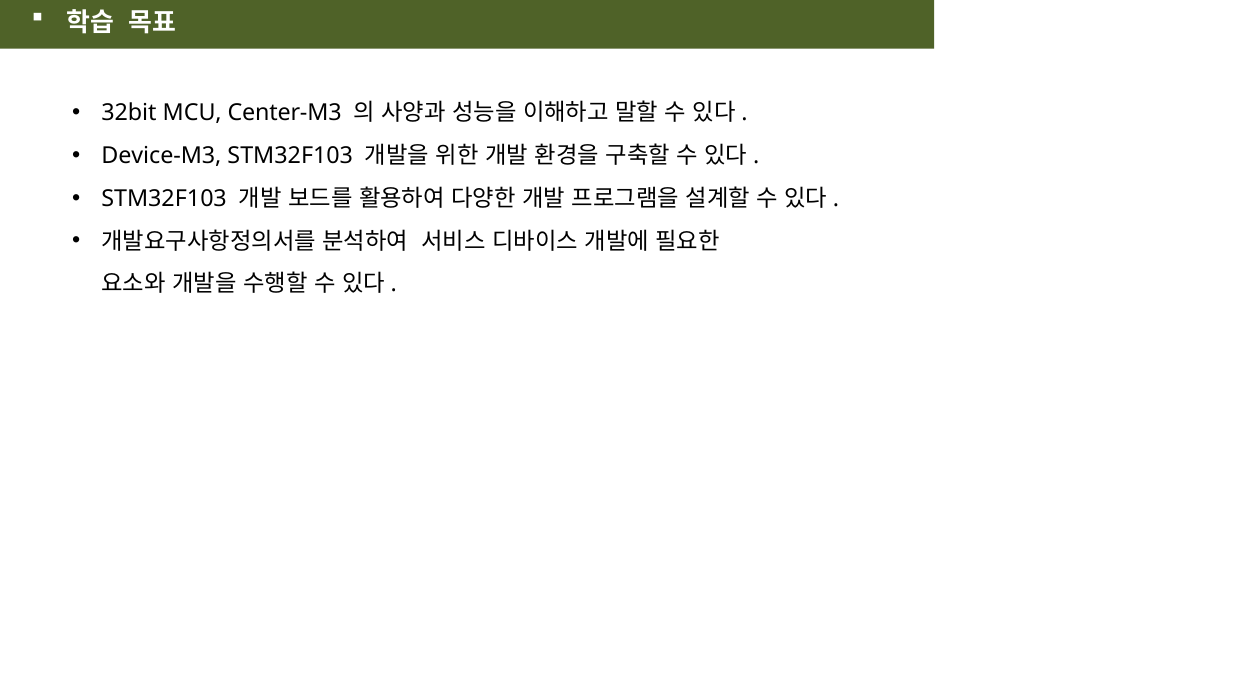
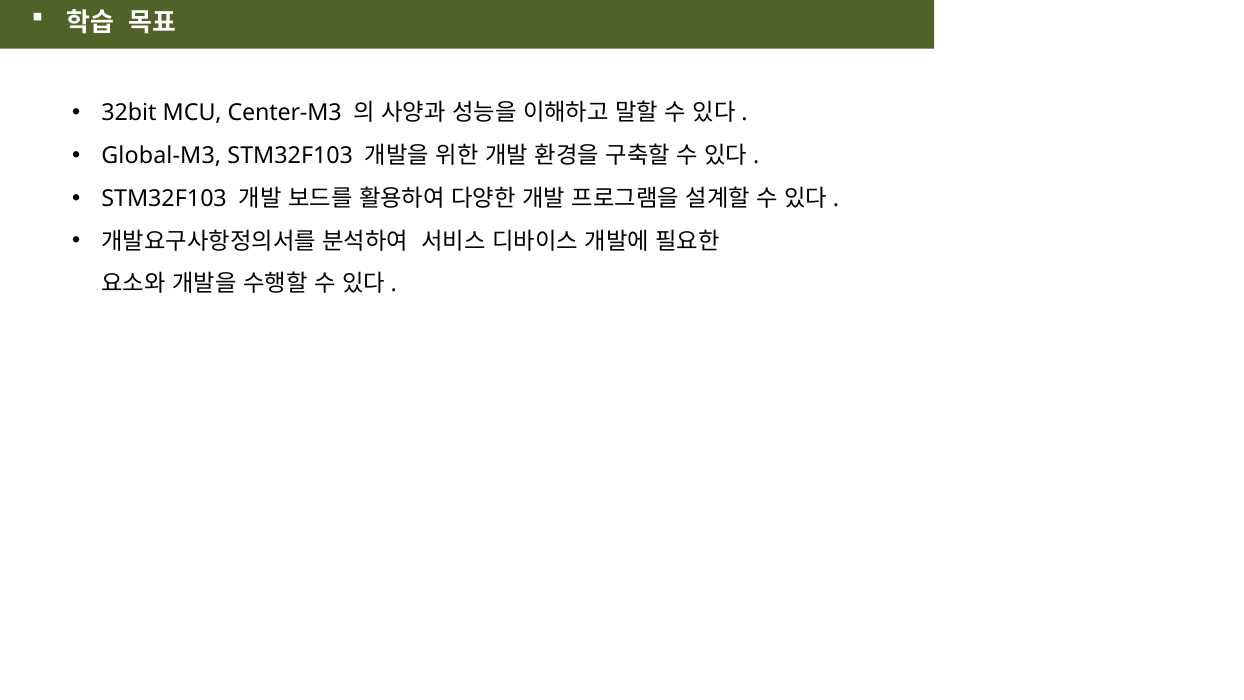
Device-M3: Device-M3 -> Global-M3
